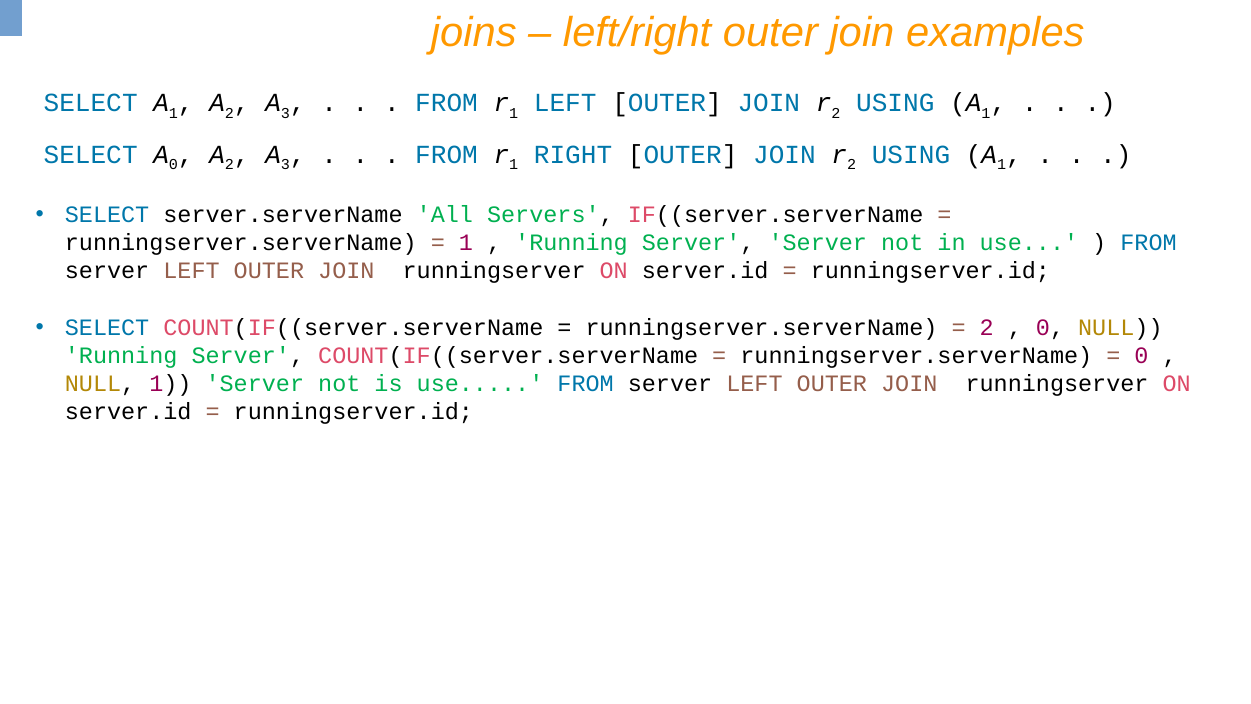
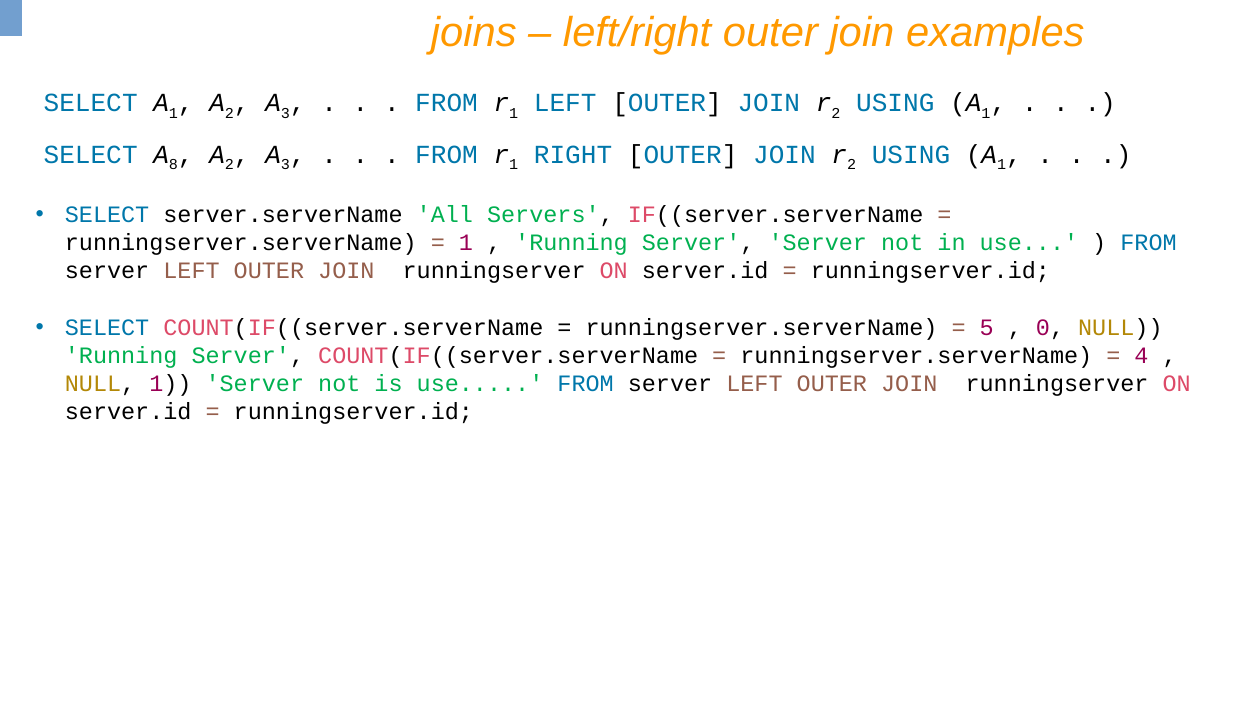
0 at (173, 165): 0 -> 8
2 at (987, 327): 2 -> 5
0 at (1141, 356): 0 -> 4
